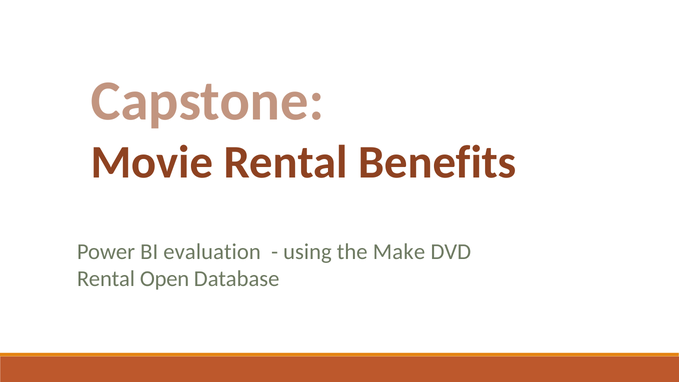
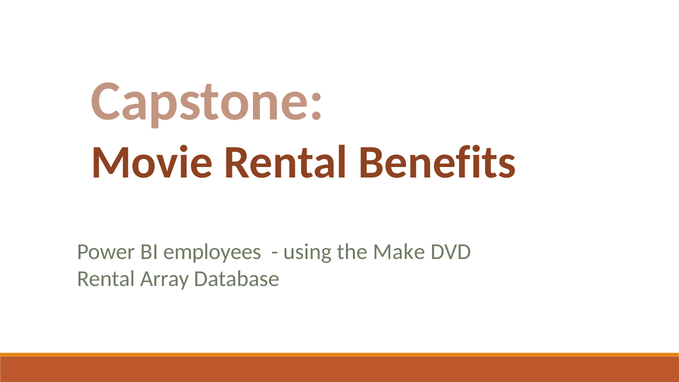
evaluation: evaluation -> employees
Open: Open -> Array
